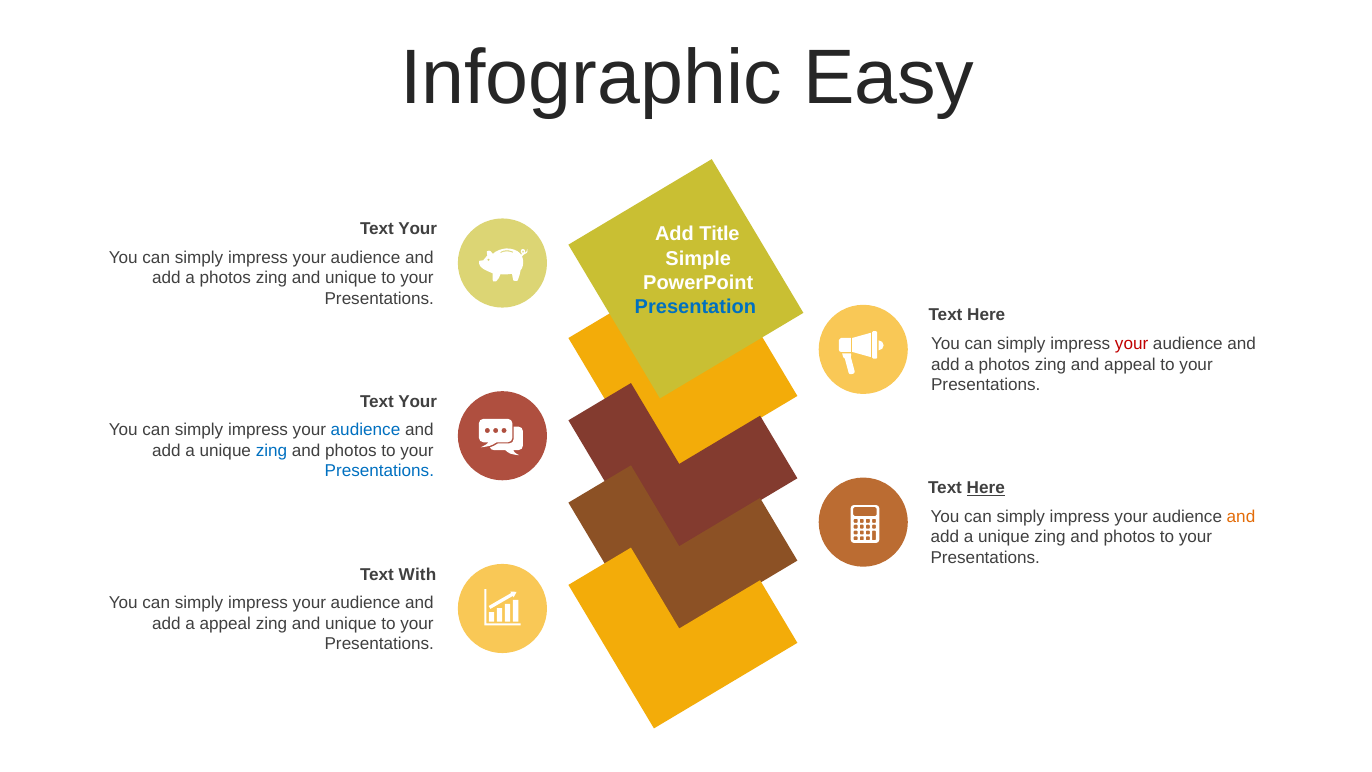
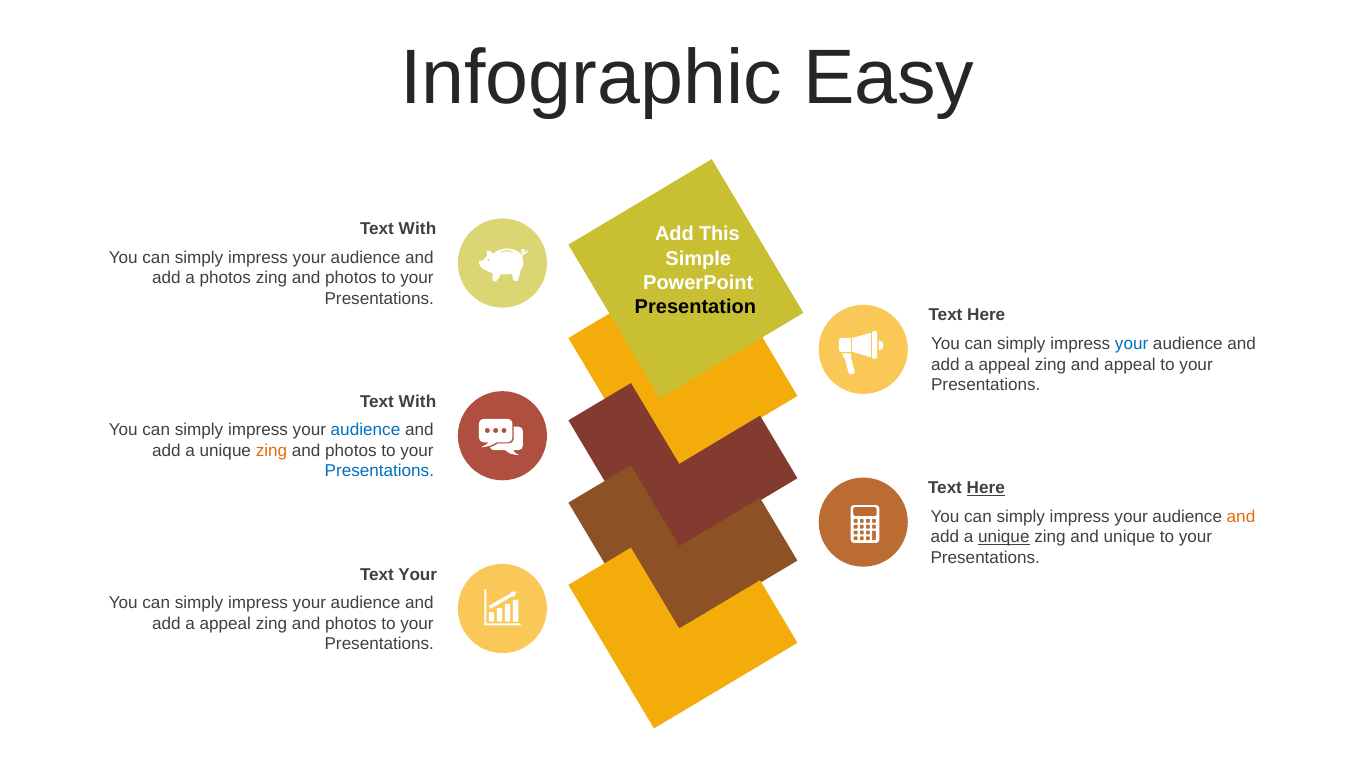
Your at (418, 229): Your -> With
Title: Title -> This
unique at (351, 278): unique -> photos
Presentation colour: blue -> black
your at (1132, 344) colour: red -> blue
photos at (1004, 364): photos -> appeal
Your at (418, 402): Your -> With
zing at (271, 451) colour: blue -> orange
unique at (1004, 537) underline: none -> present
photos at (1129, 537): photos -> unique
Text With: With -> Your
unique at (351, 623): unique -> photos
